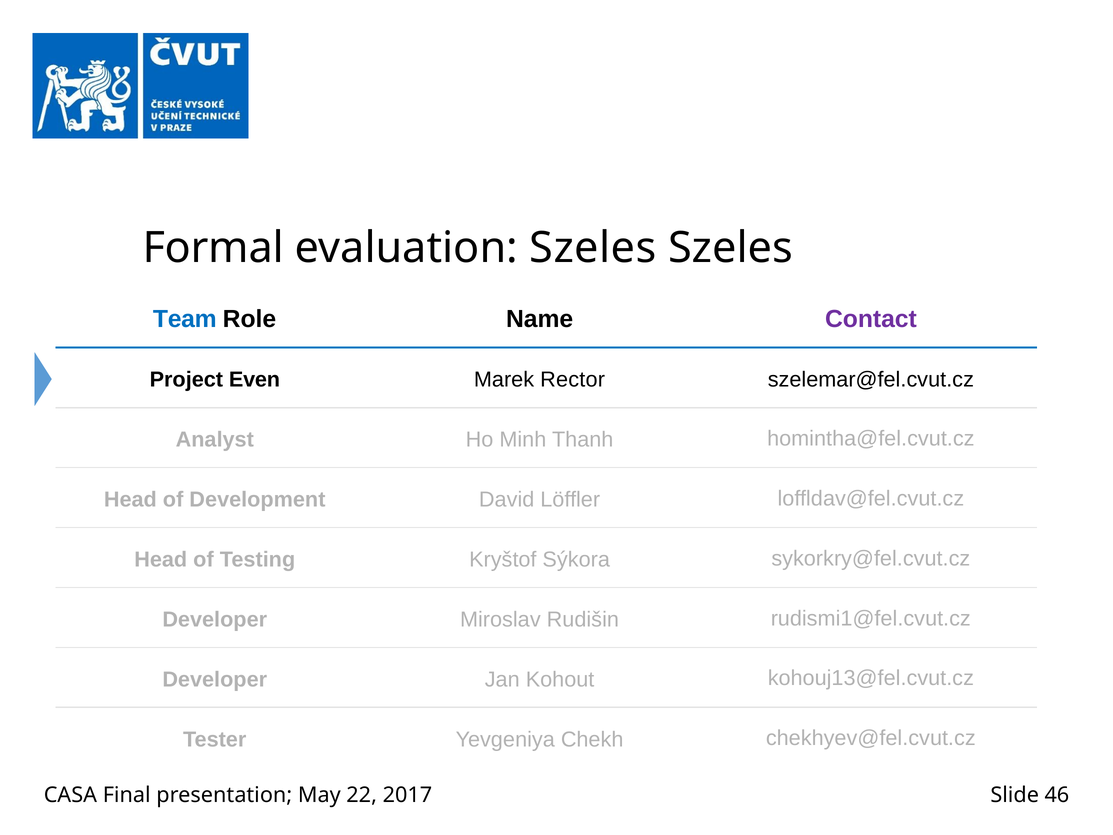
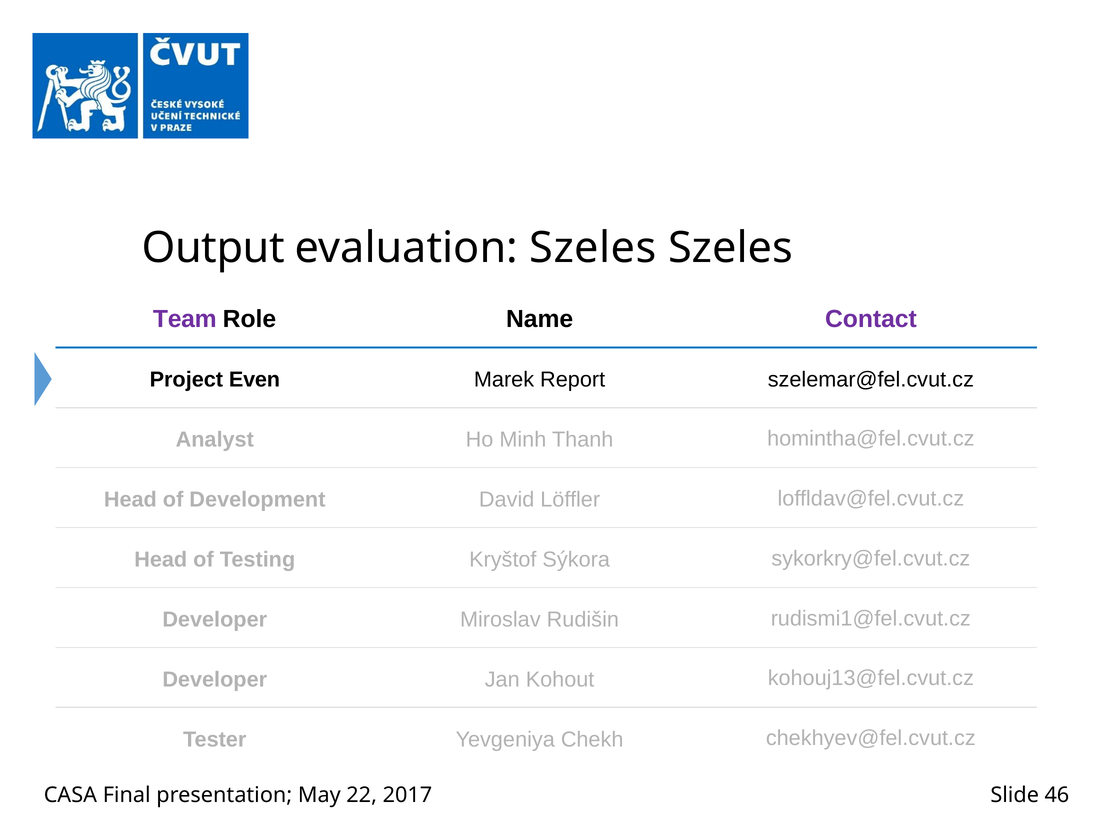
Formal: Formal -> Output
Team colour: blue -> purple
Rector: Rector -> Report
